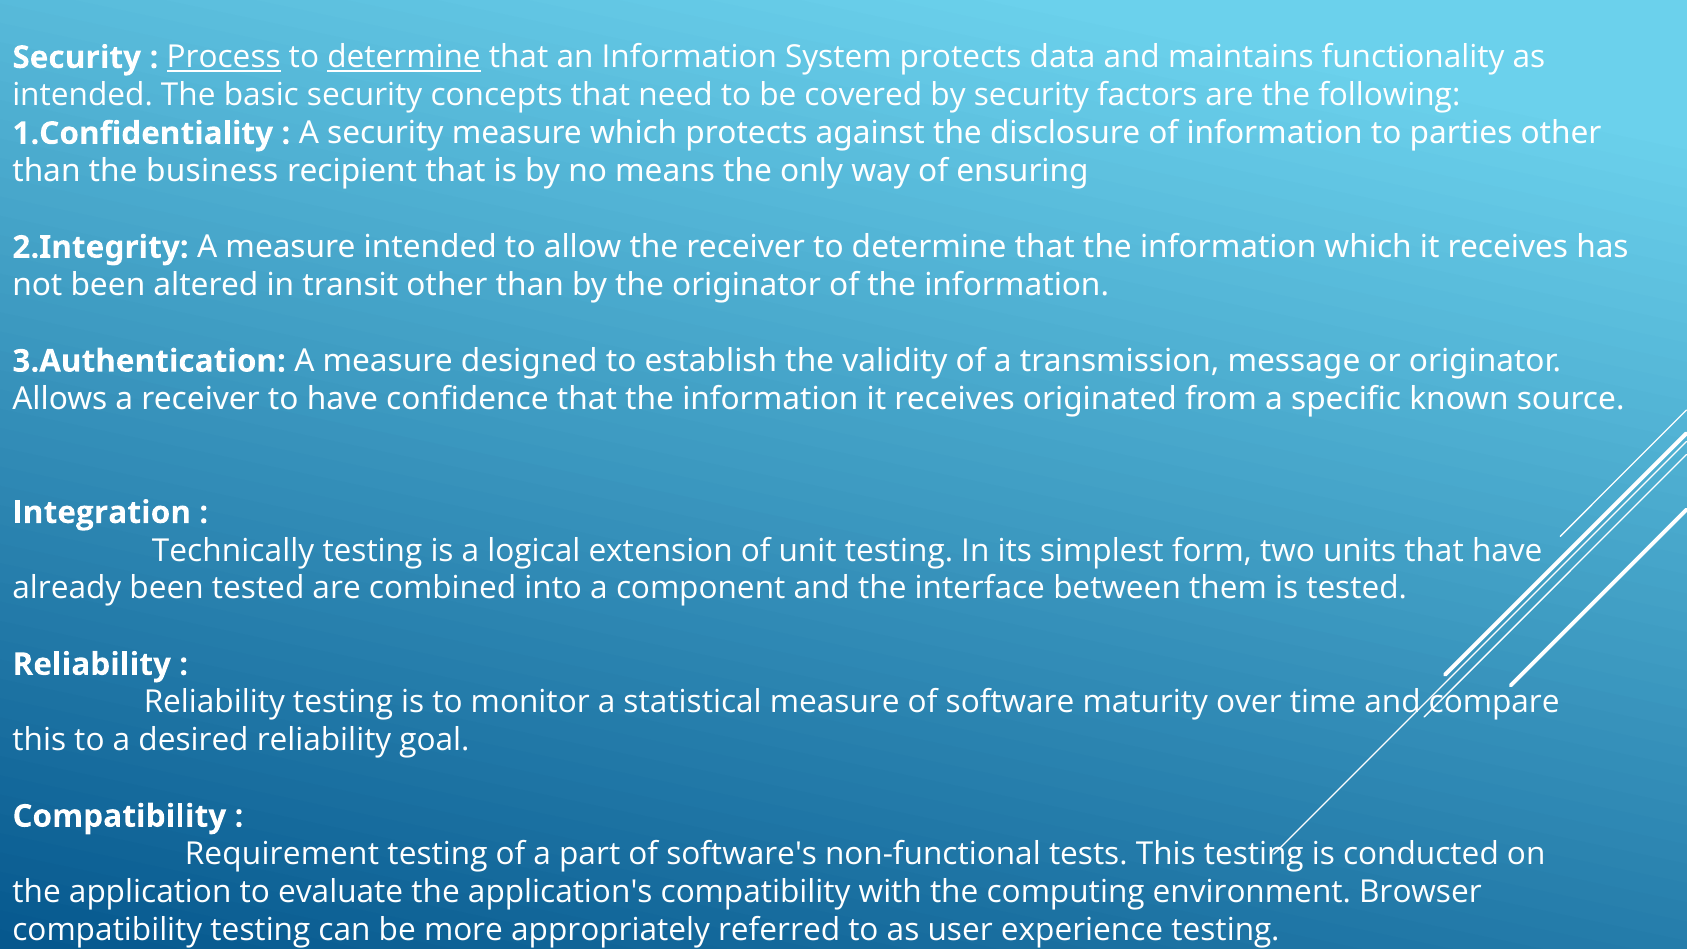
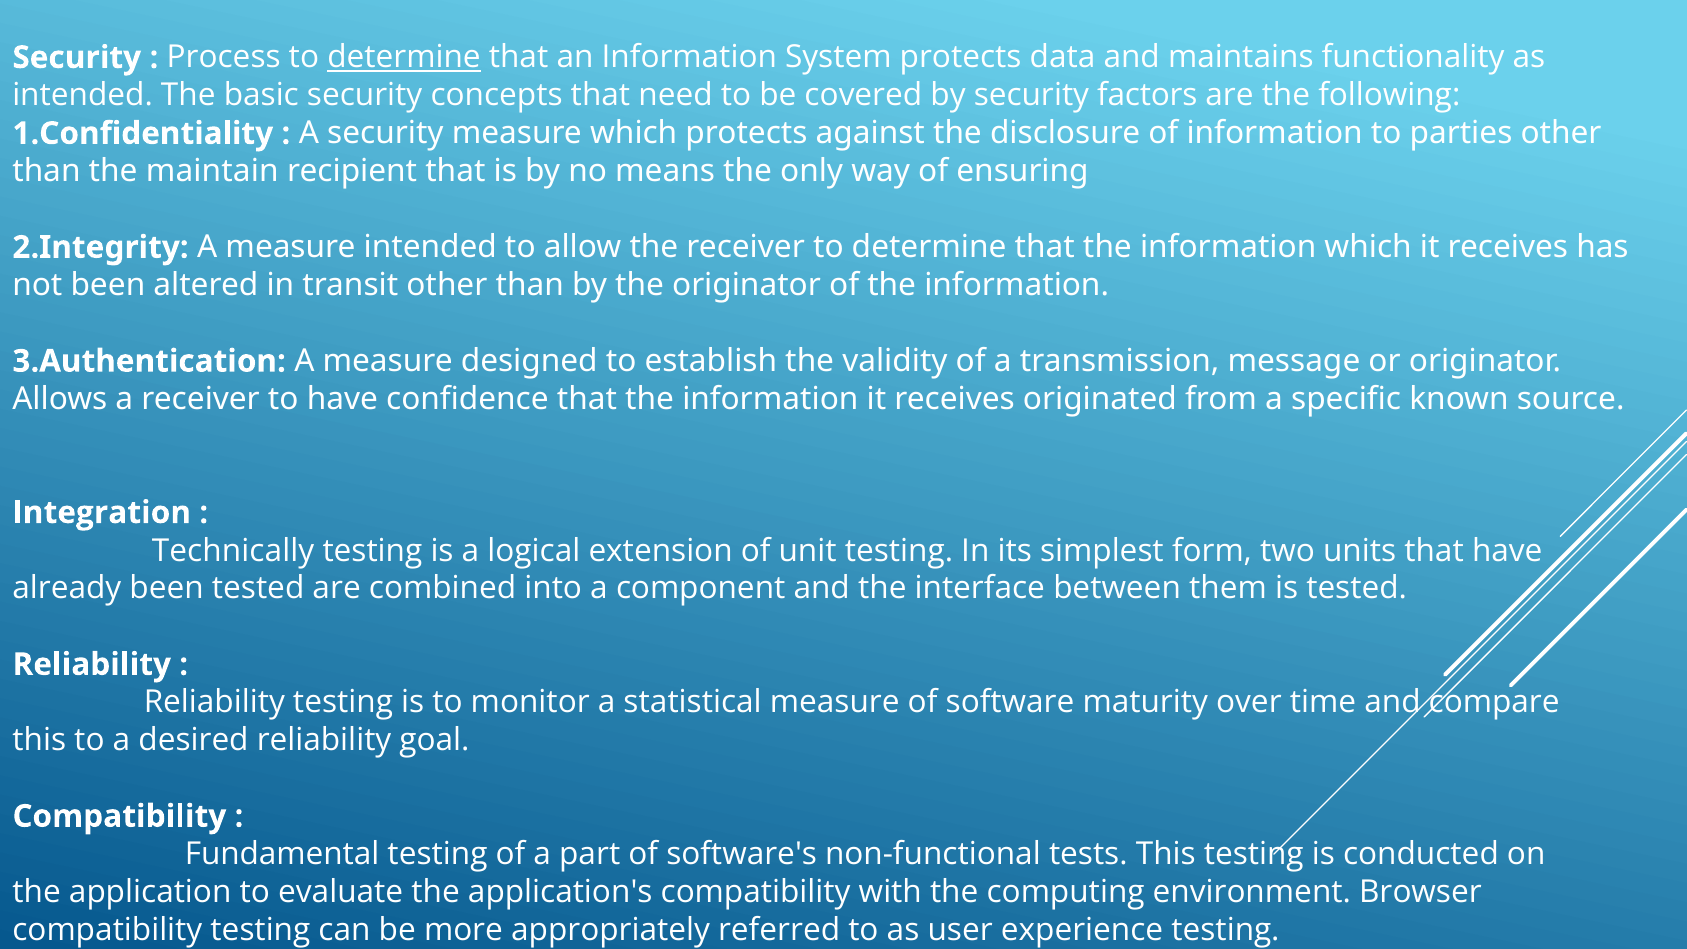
Process underline: present -> none
business: business -> maintain
Requirement: Requirement -> Fundamental
